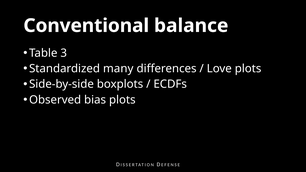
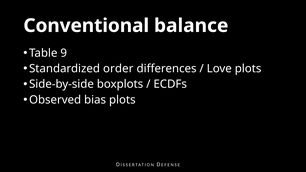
3: 3 -> 9
many: many -> order
